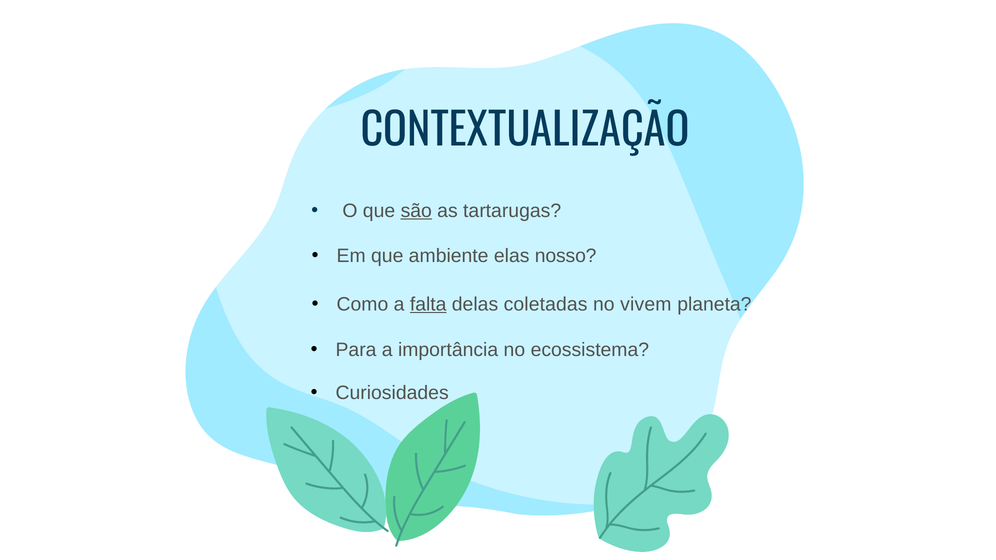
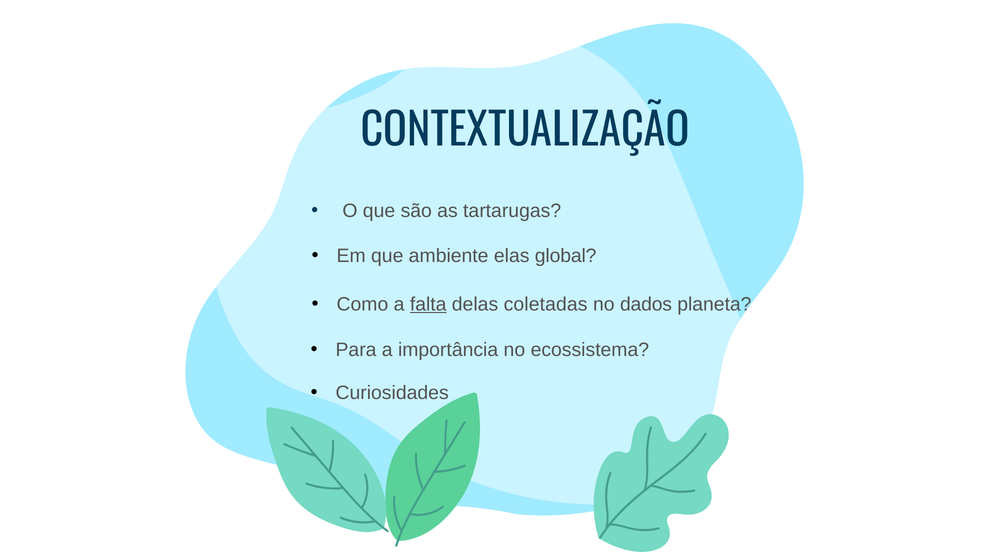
são underline: present -> none
nosso: nosso -> global
vivem: vivem -> dados
